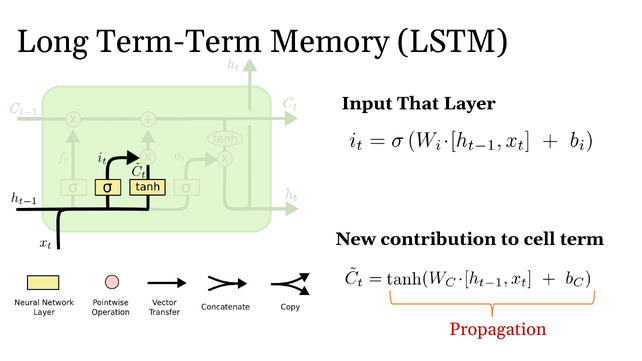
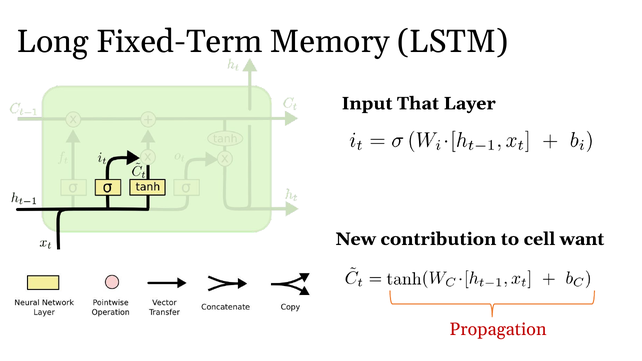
Term-Term: Term-Term -> Fixed-Term
term: term -> want
